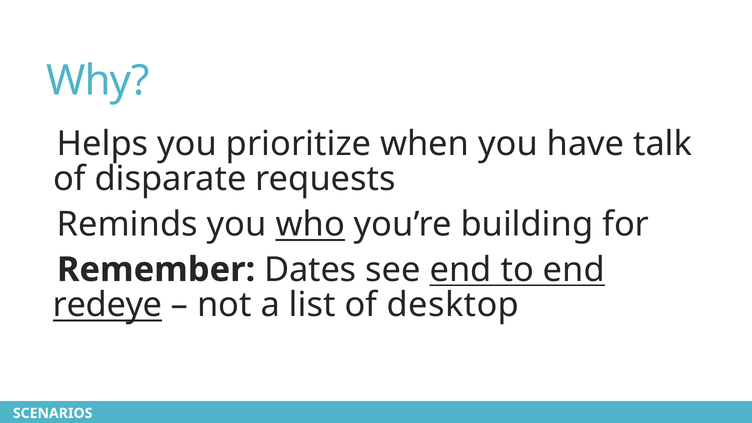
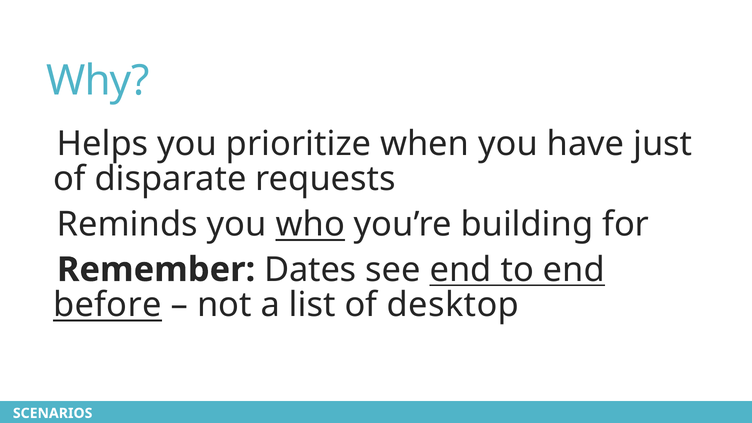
talk: talk -> just
redeye: redeye -> before
